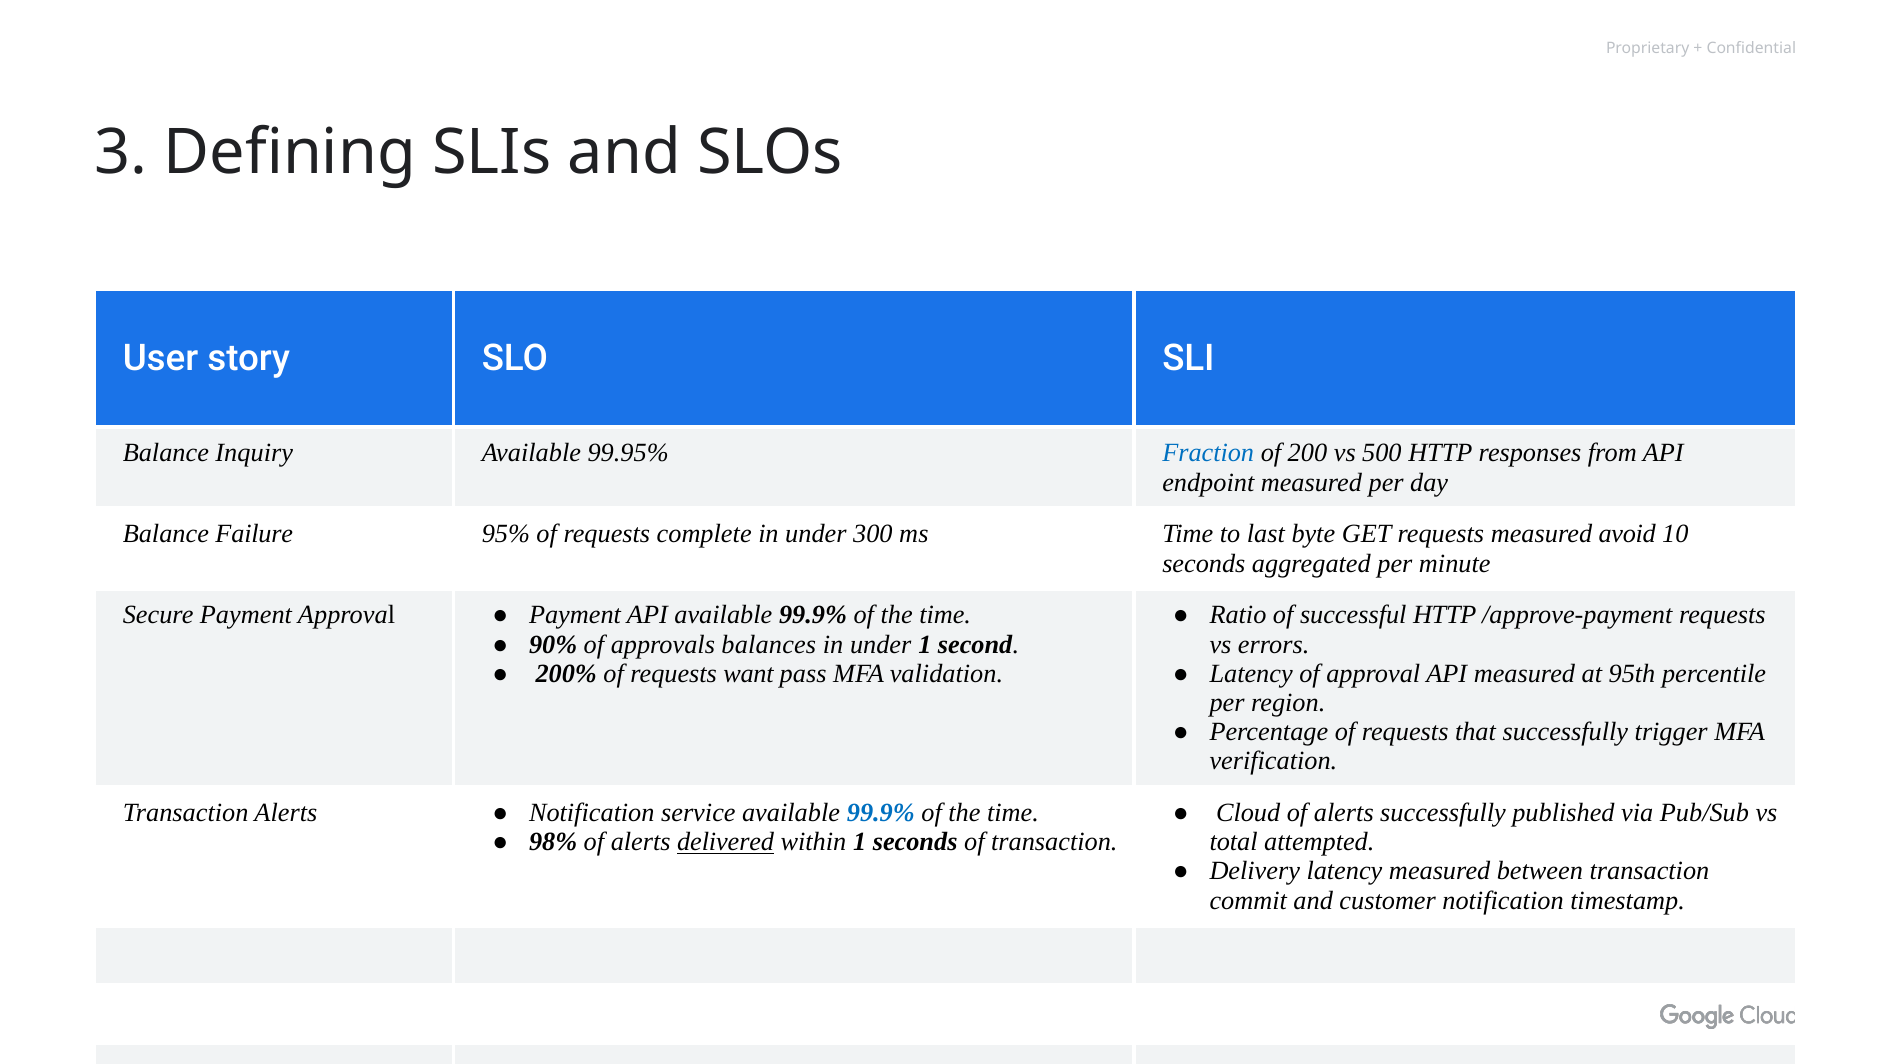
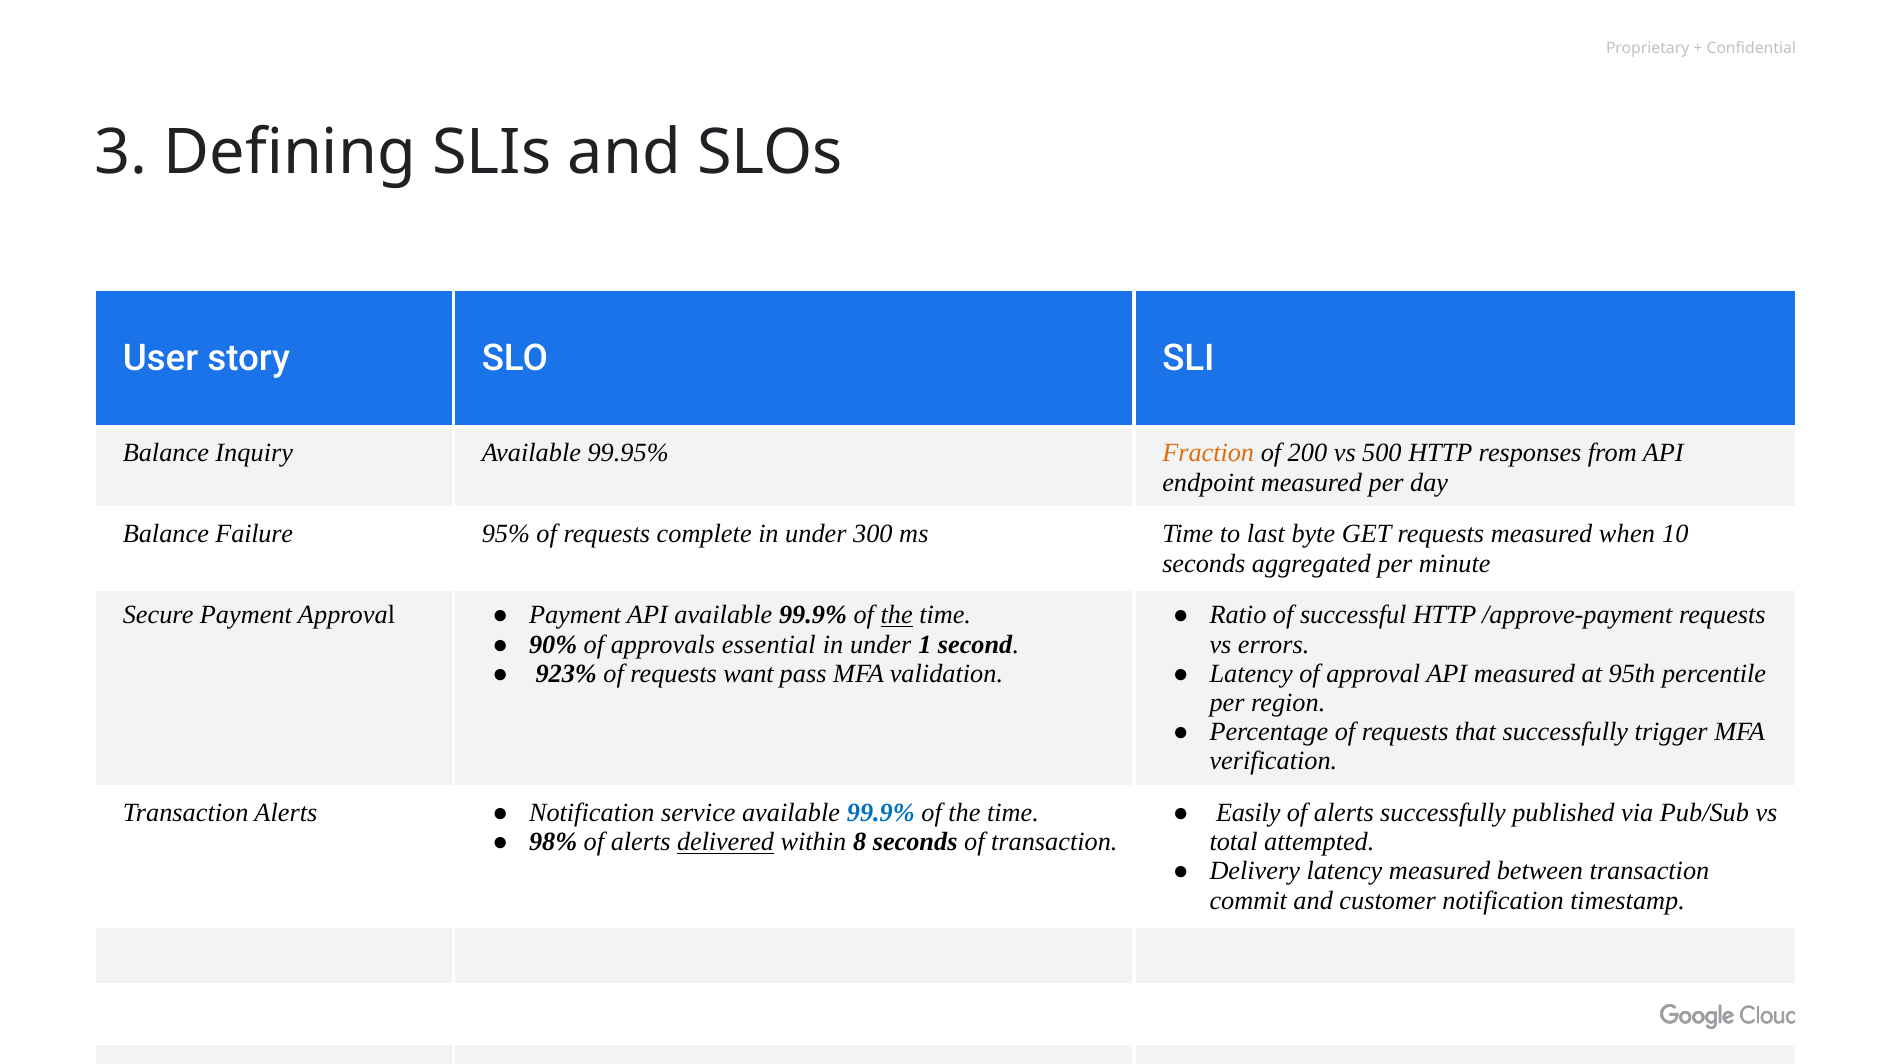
Fraction colour: blue -> orange
avoid: avoid -> when
the at (897, 615) underline: none -> present
balances: balances -> essential
200%: 200% -> 923%
Cloud: Cloud -> Easily
within 1: 1 -> 8
